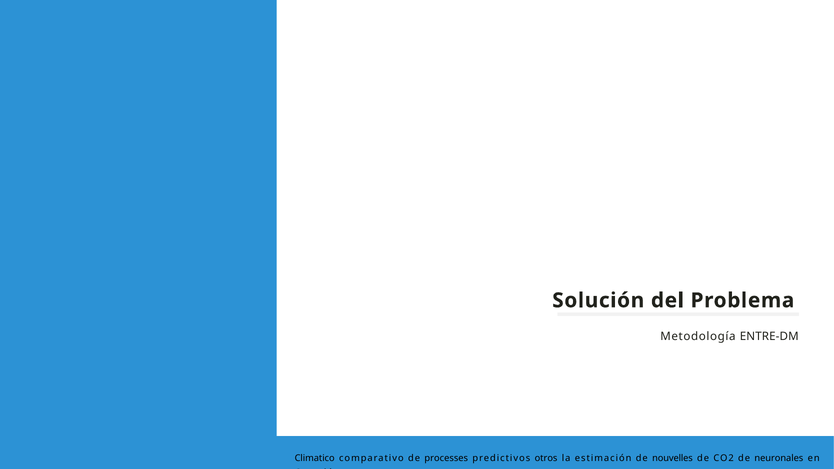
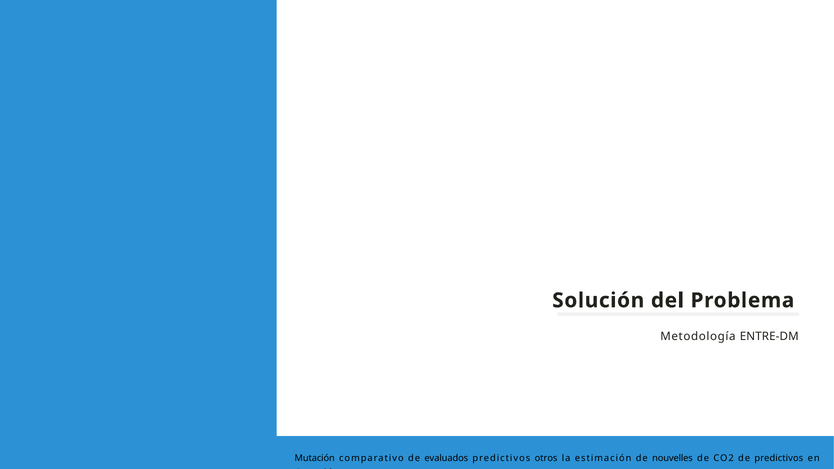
Climatico: Climatico -> Mutación
processes: processes -> evaluados
de neuronales: neuronales -> predictivos
